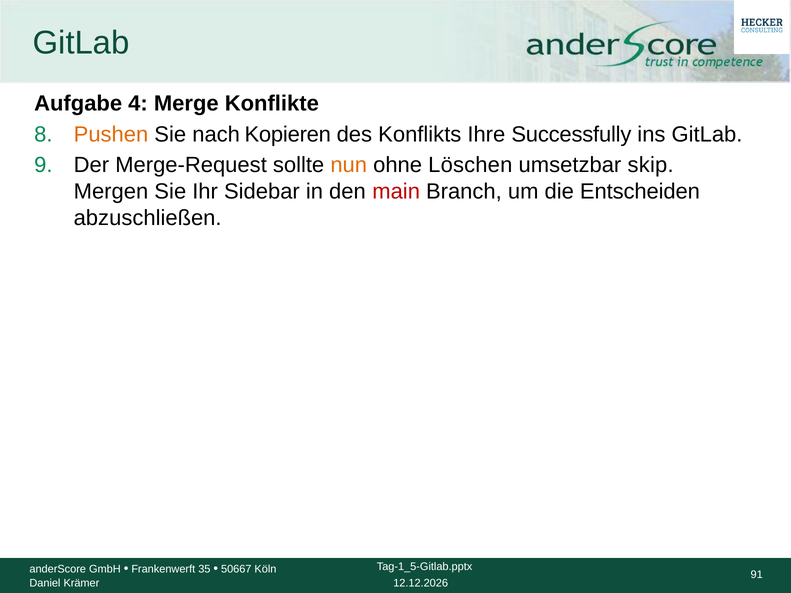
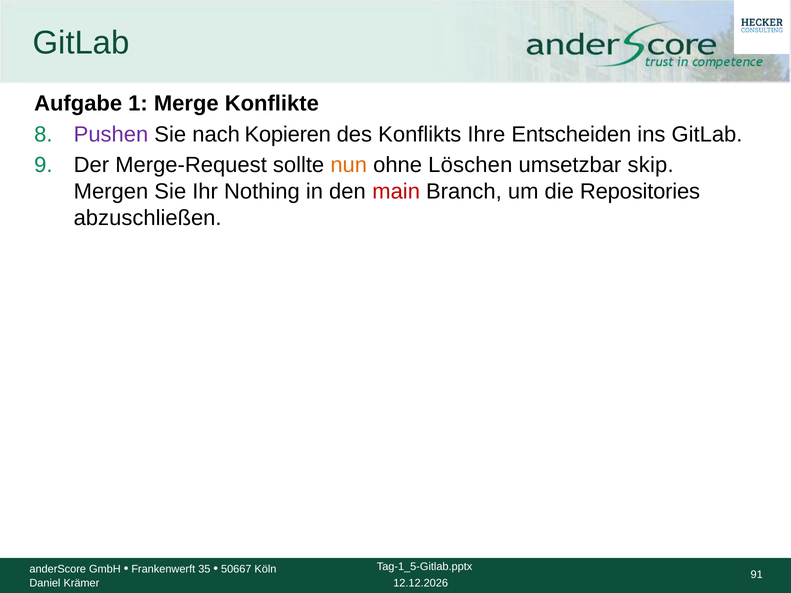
4: 4 -> 1
Pushen colour: orange -> purple
Successfully: Successfully -> Entscheiden
Sidebar: Sidebar -> Nothing
Entscheiden: Entscheiden -> Repositories
